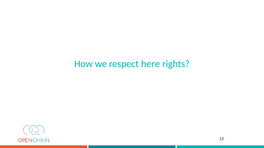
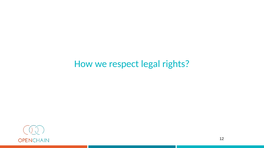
here: here -> legal
